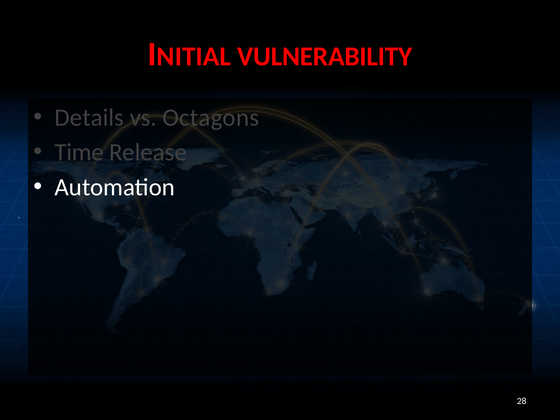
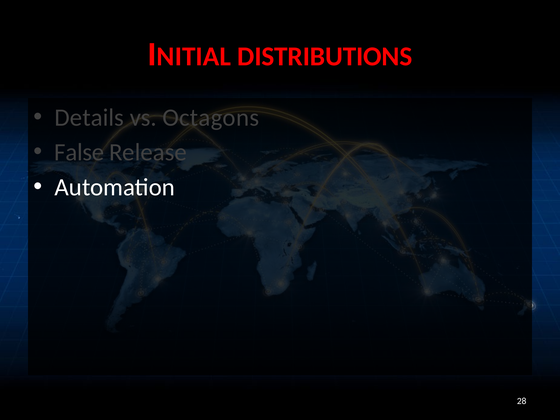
VULNERABILITY: VULNERABILITY -> DISTRIBUTIONS
Time: Time -> False
